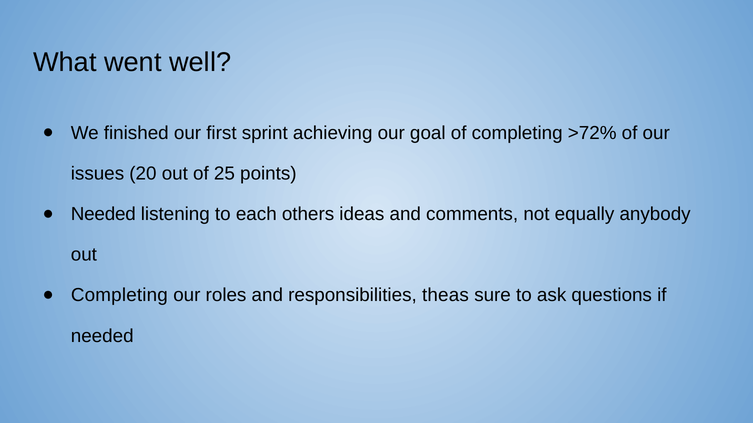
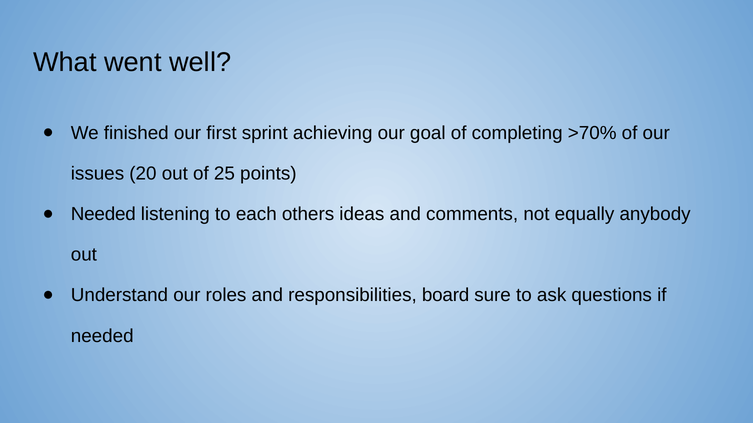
>72%: >72% -> >70%
Completing at (119, 296): Completing -> Understand
theas: theas -> board
